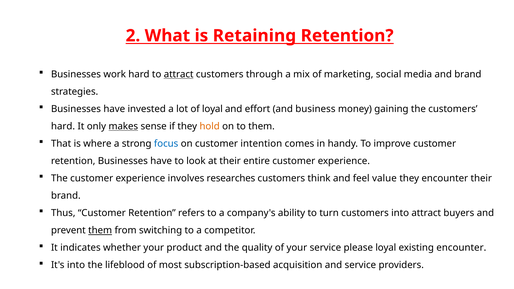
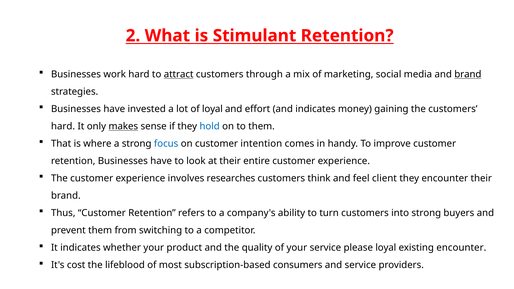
Retaining: Retaining -> Stimulant
brand at (468, 74) underline: none -> present
and business: business -> indicates
hold colour: orange -> blue
value: value -> client
into attract: attract -> strong
them at (100, 230) underline: present -> none
It's into: into -> cost
acquisition: acquisition -> consumers
